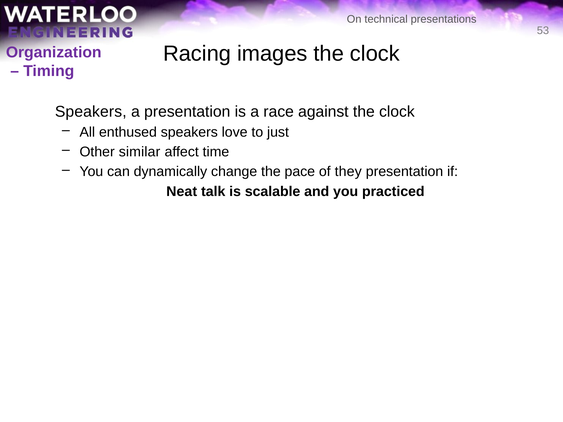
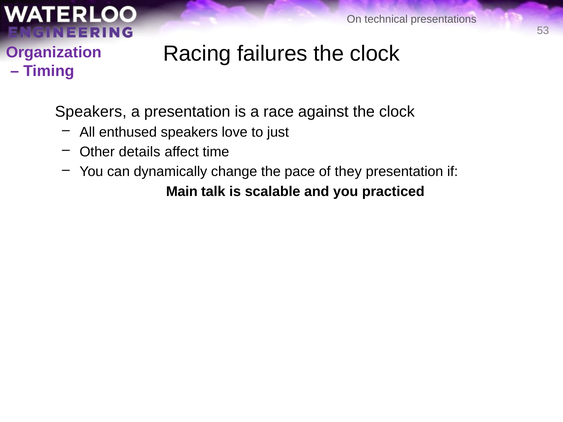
images: images -> failures
similar: similar -> details
Neat: Neat -> Main
